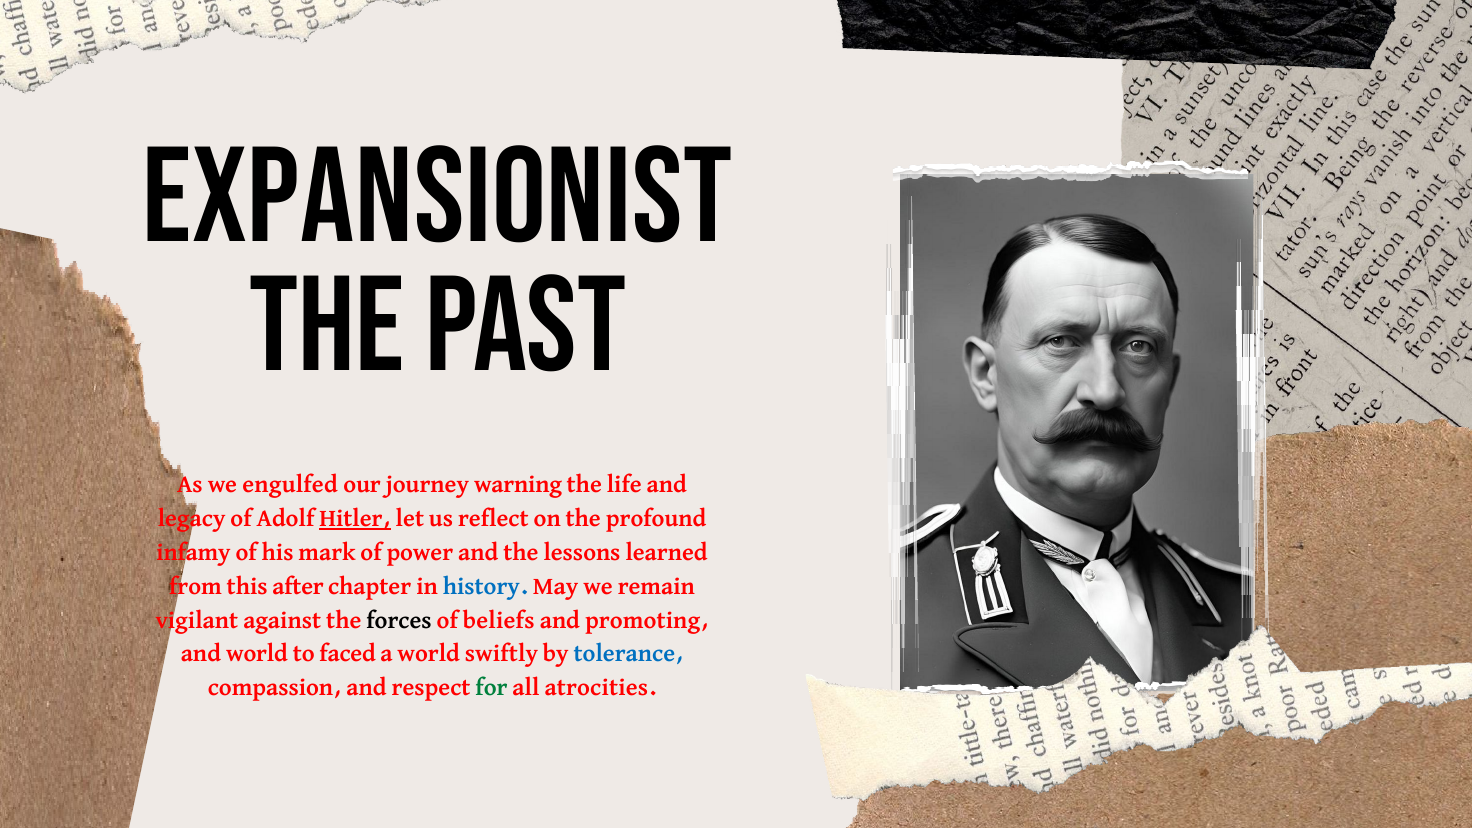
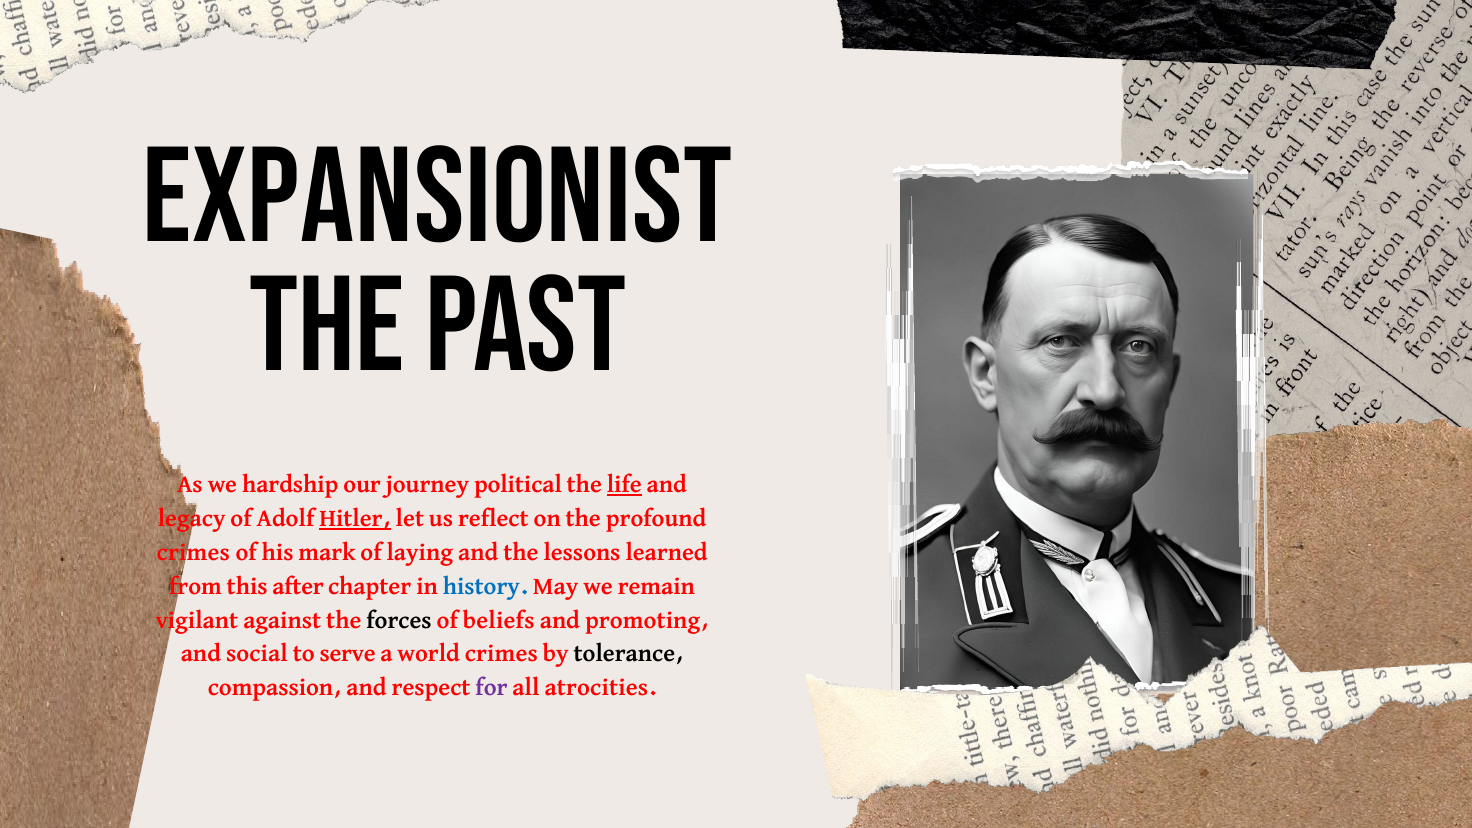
engulfed: engulfed -> hardship
warning: warning -> political
life underline: none -> present
infamy at (194, 552): infamy -> crimes
power: power -> laying
and world: world -> social
faced: faced -> serve
world swiftly: swiftly -> crimes
tolerance colour: blue -> black
for colour: green -> purple
